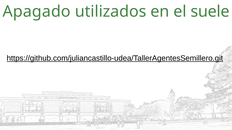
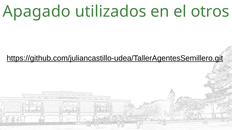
suele: suele -> otros
